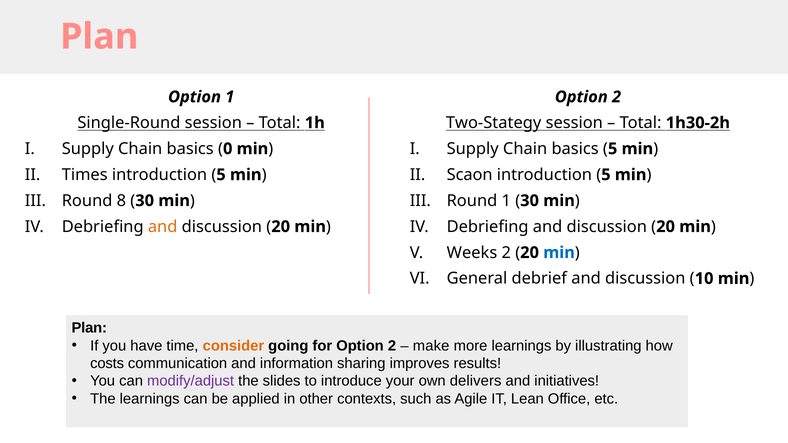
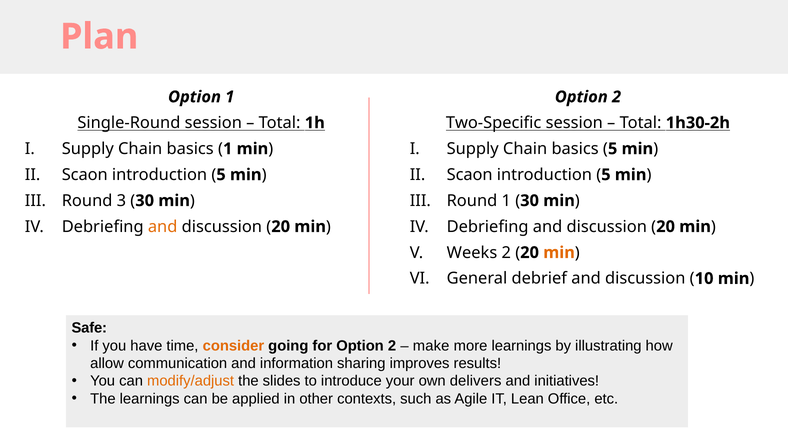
Two-Stategy: Two-Stategy -> Two-Specific
0 at (228, 149): 0 -> 1
Times at (85, 175): Times -> Scaon
8: 8 -> 3
min at (559, 253) colour: blue -> orange
Plan at (89, 328): Plan -> Safe
costs: costs -> allow
modify/adjust colour: purple -> orange
